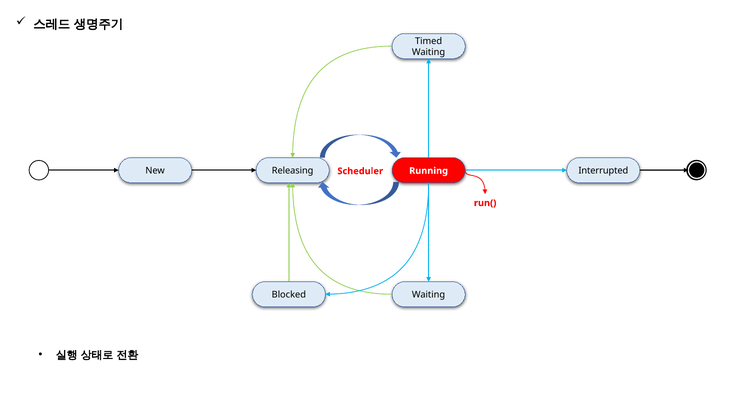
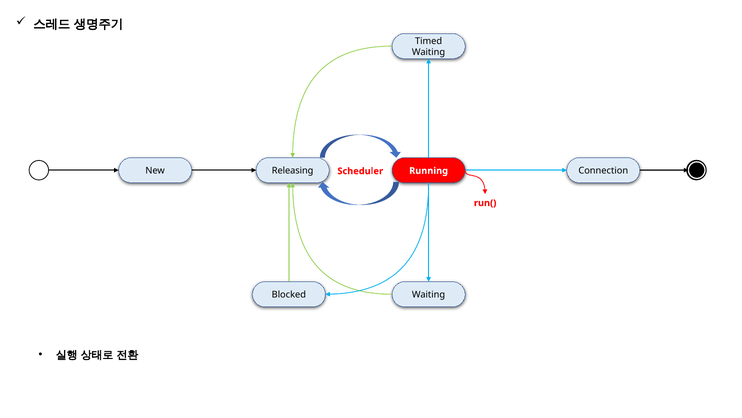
Interrupted: Interrupted -> Connection
